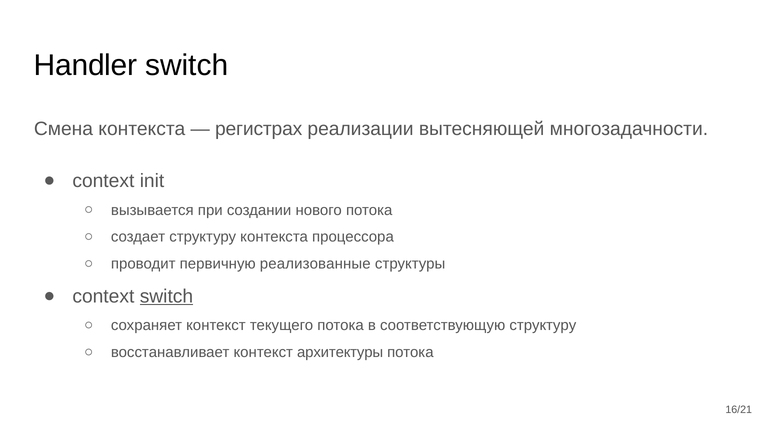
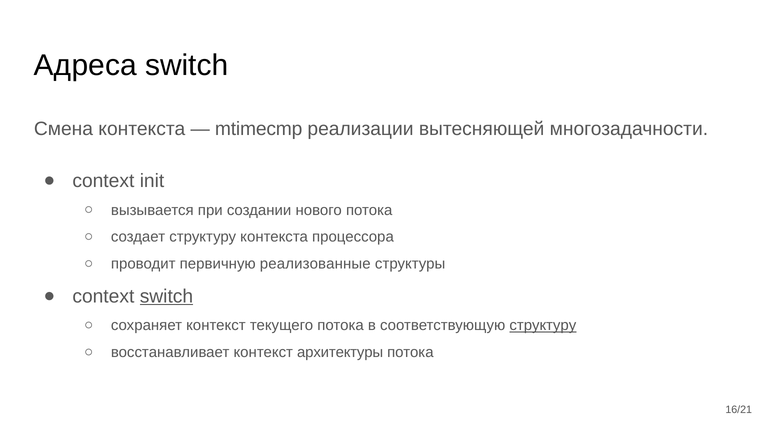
Handler: Handler -> Адреса
регистрах: регистрах -> mtimecmp
структуру at (543, 326) underline: none -> present
